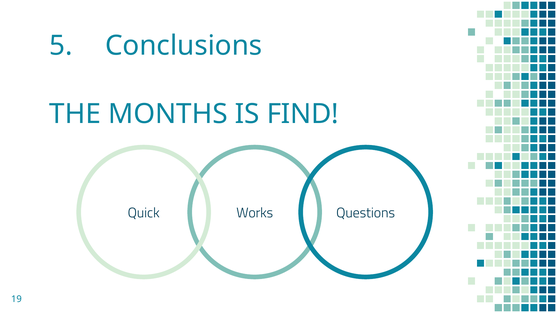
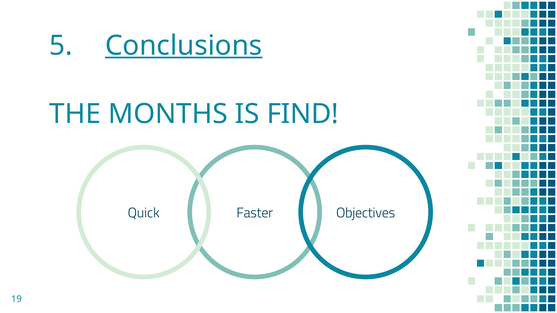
Conclusions underline: none -> present
Works: Works -> Faster
Questions: Questions -> Objectives
